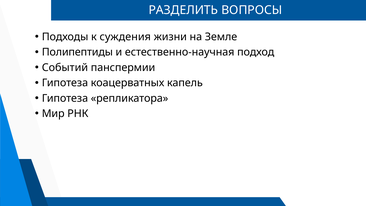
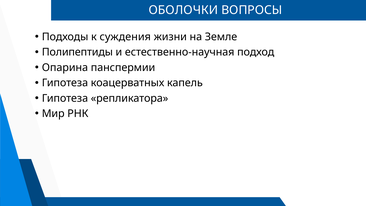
РАЗДЕЛИТЬ: РАЗДЕЛИТЬ -> ОБОЛОЧКИ
Событий: Событий -> Опарина
